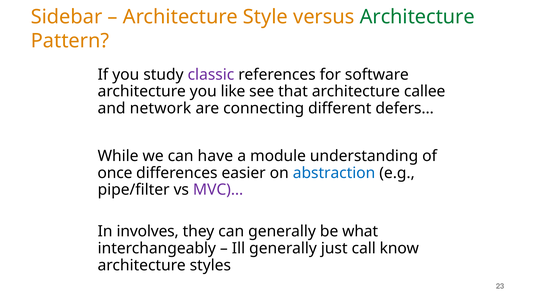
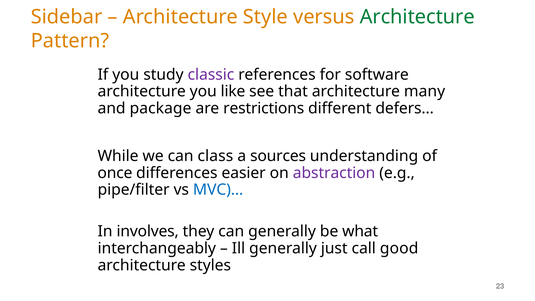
callee: callee -> many
network: network -> package
connecting: connecting -> restrictions
have: have -> class
module: module -> sources
abstraction colour: blue -> purple
MVC)… colour: purple -> blue
know: know -> good
